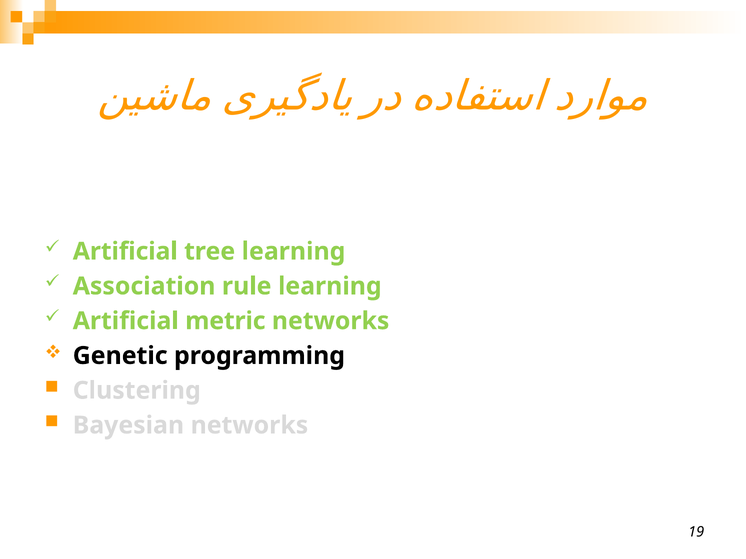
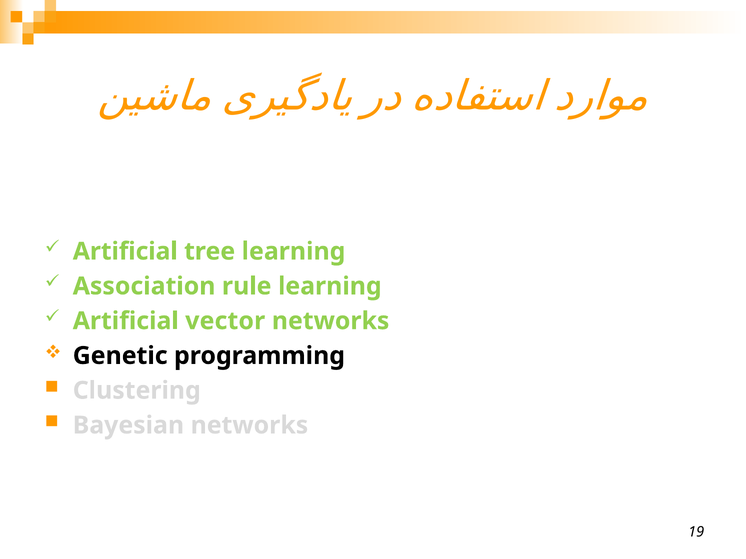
metric: metric -> vector
